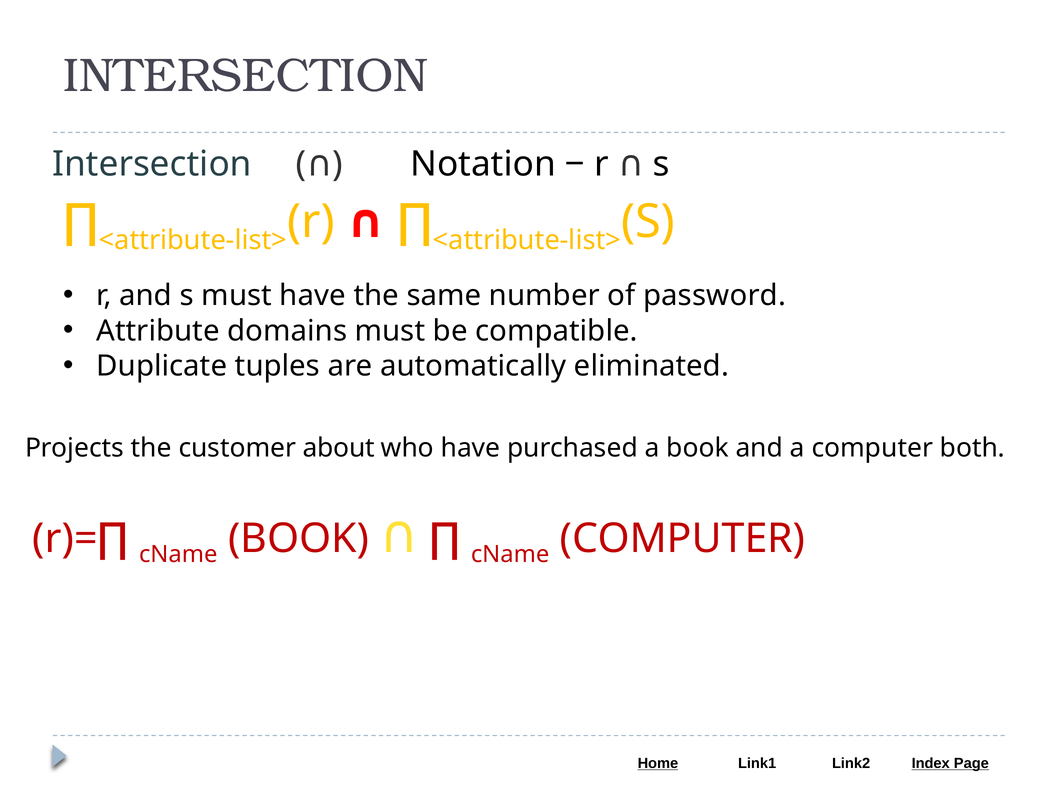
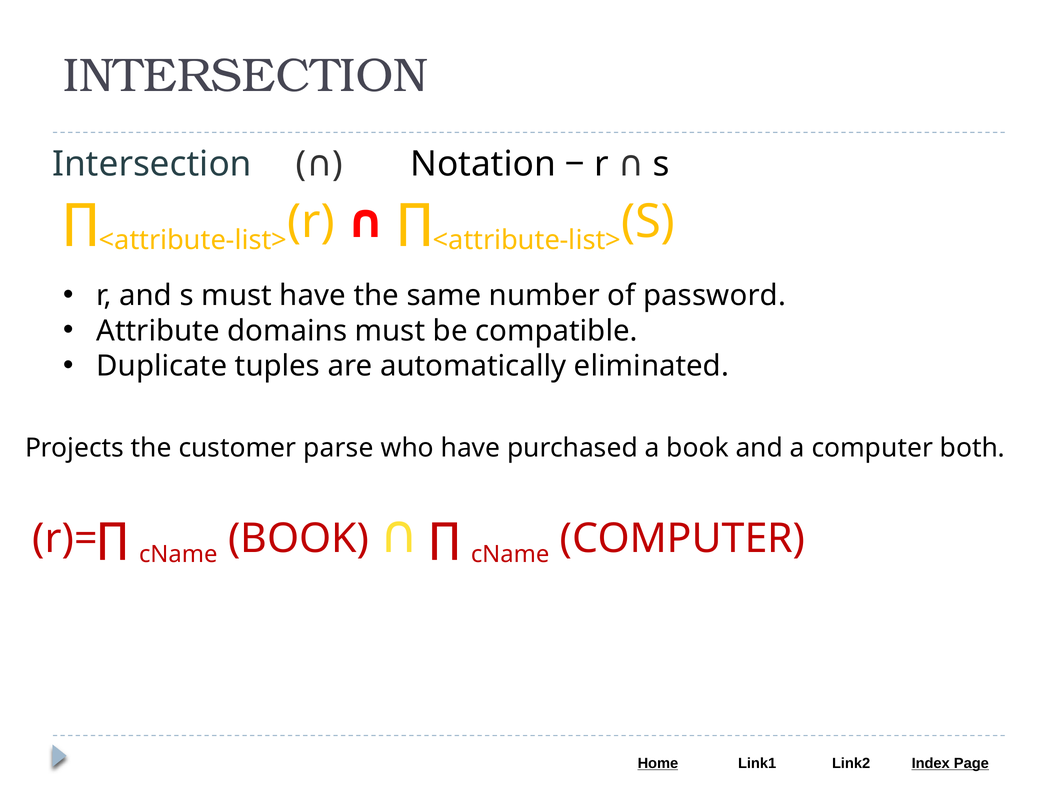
about: about -> parse
